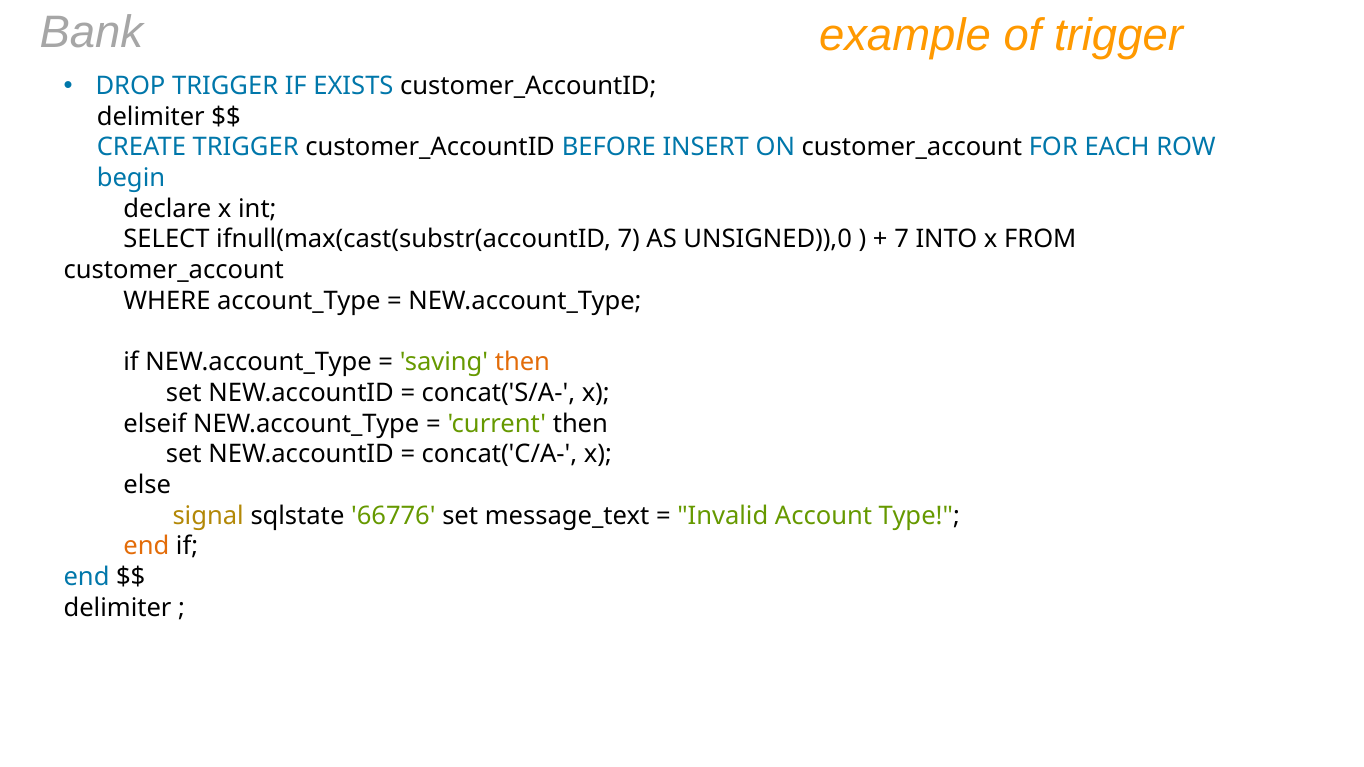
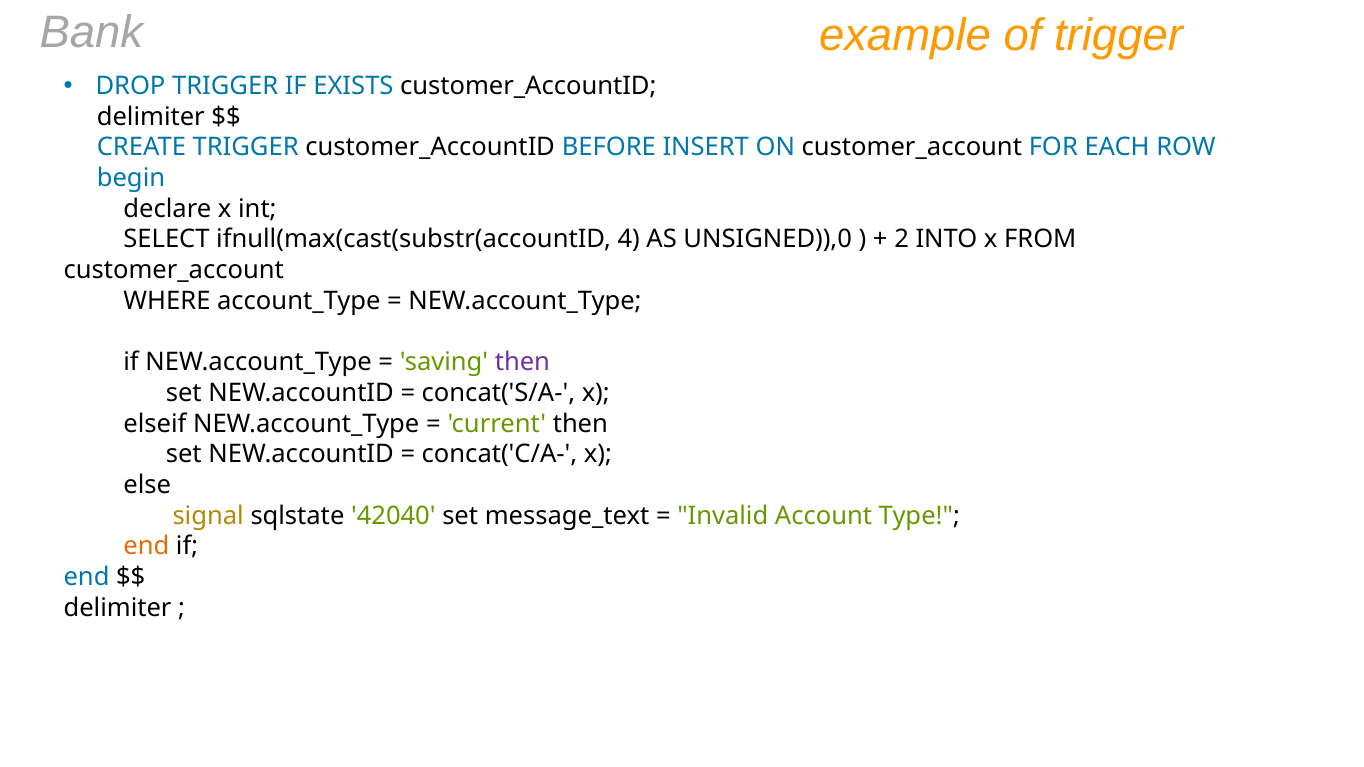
ifnull(max(cast(substr(accountID 7: 7 -> 4
7 at (902, 240): 7 -> 2
then at (522, 362) colour: orange -> purple
66776: 66776 -> 42040
